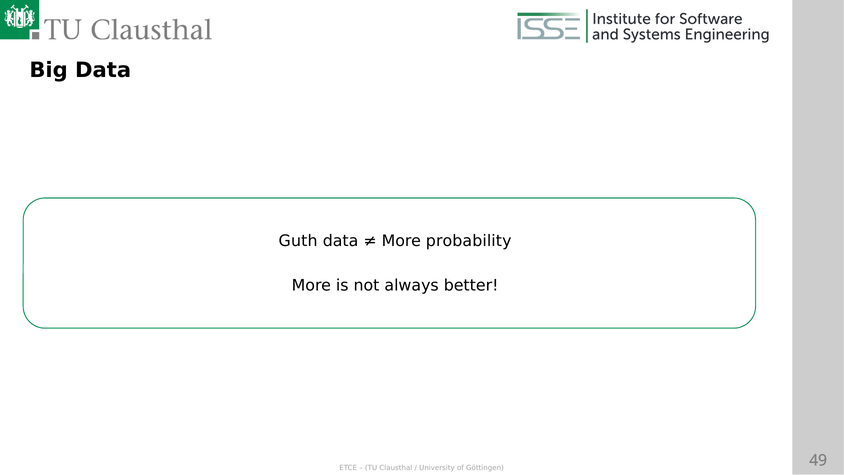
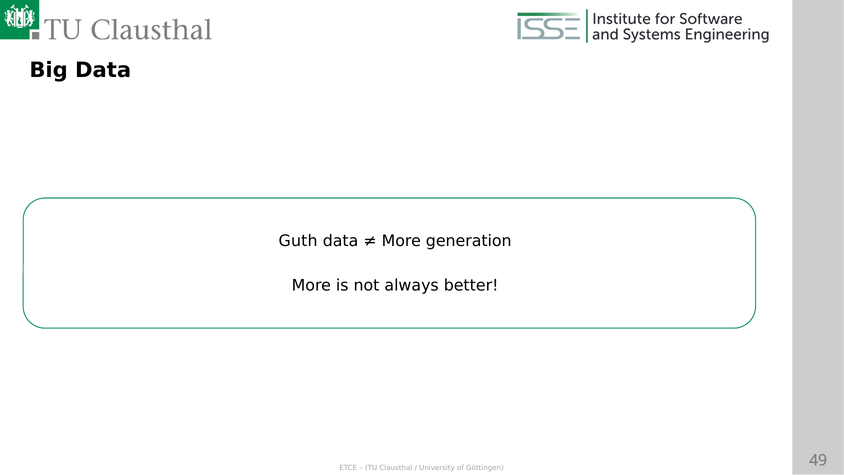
probability: probability -> generation
